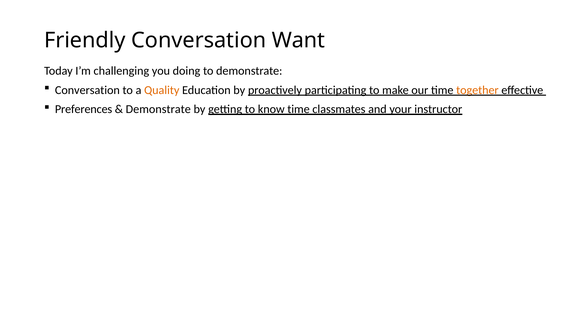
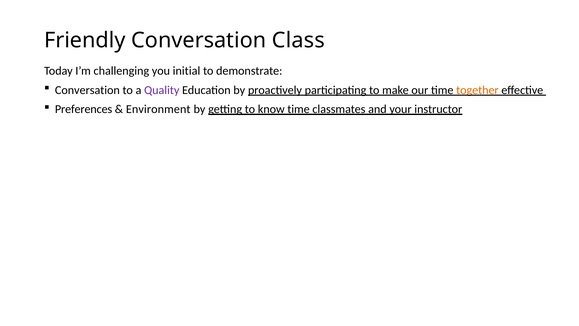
Want: Want -> Class
doing: doing -> initial
Quality colour: orange -> purple
Demonstrate at (158, 109): Demonstrate -> Environment
